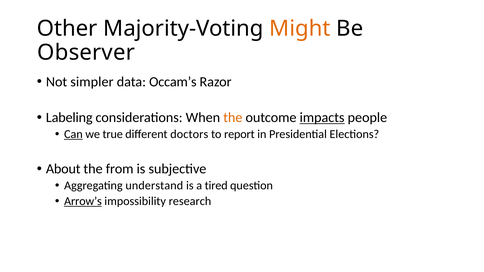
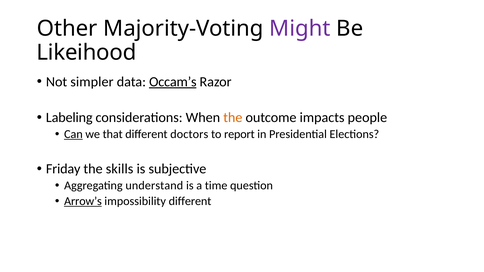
Might colour: orange -> purple
Observer: Observer -> Likeihood
Occam’s underline: none -> present
impacts underline: present -> none
true: true -> that
About: About -> Friday
from: from -> skills
tired: tired -> time
impossibility research: research -> different
